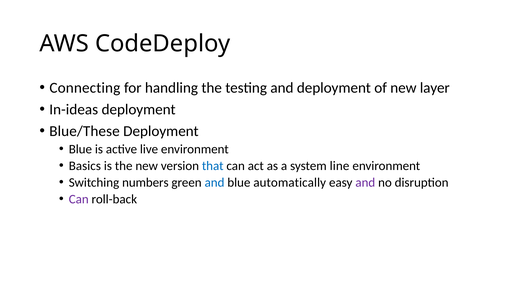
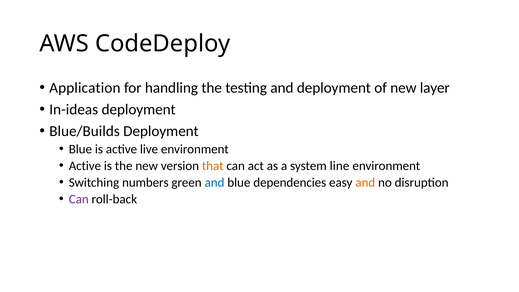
Connecting: Connecting -> Application
Blue/These: Blue/These -> Blue/Builds
Basics at (85, 166): Basics -> Active
that colour: blue -> orange
automatically: automatically -> dependencies
and at (365, 182) colour: purple -> orange
